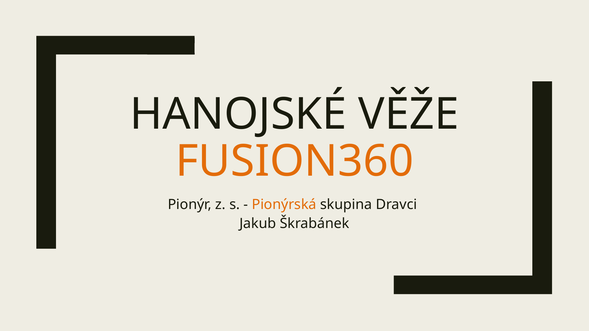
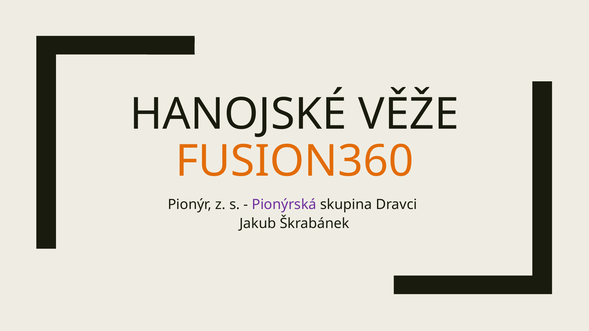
Pionýrská colour: orange -> purple
